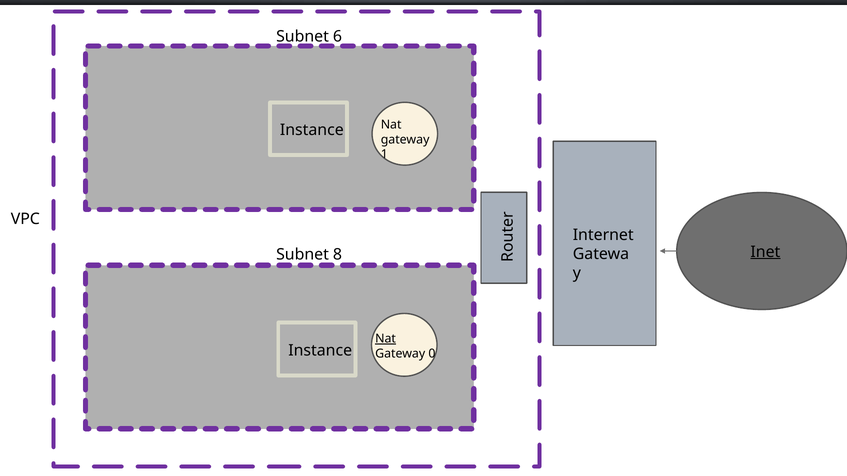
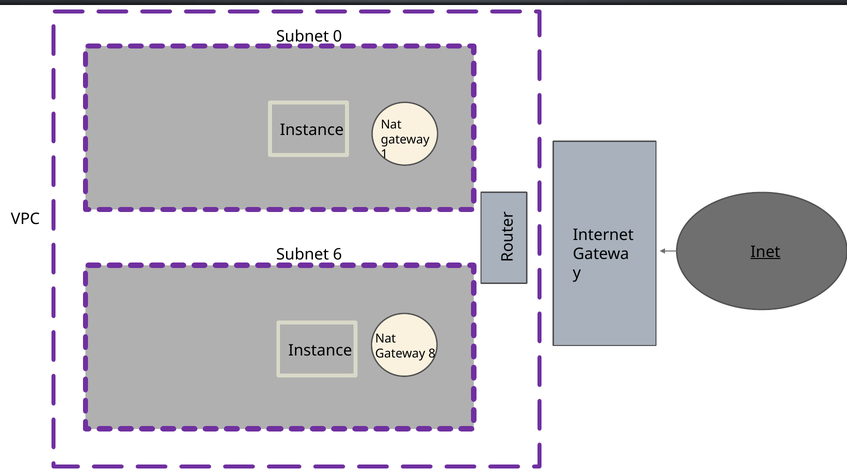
6: 6 -> 0
8: 8 -> 6
Nat at (386, 339) underline: present -> none
0: 0 -> 8
